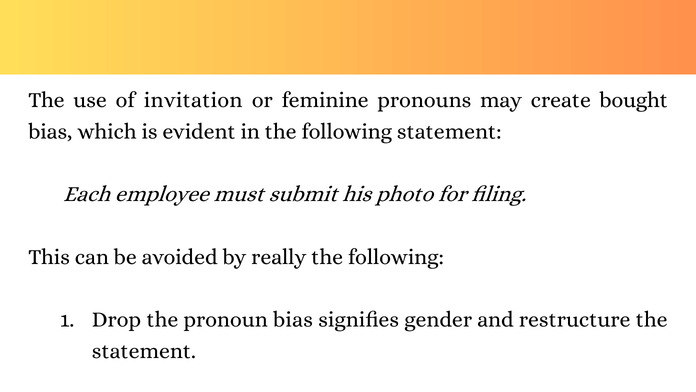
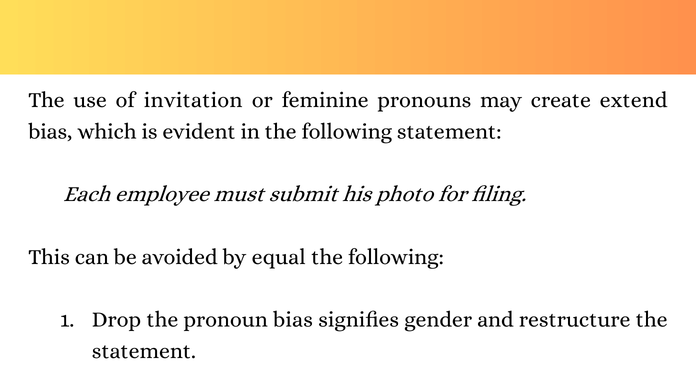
bought: bought -> extend
really: really -> equal
